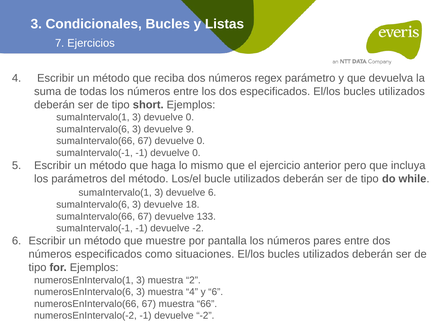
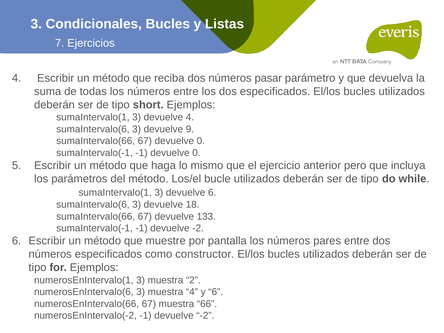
regex: regex -> pasar
3 devuelve 0: 0 -> 4
situaciones: situaciones -> constructor
